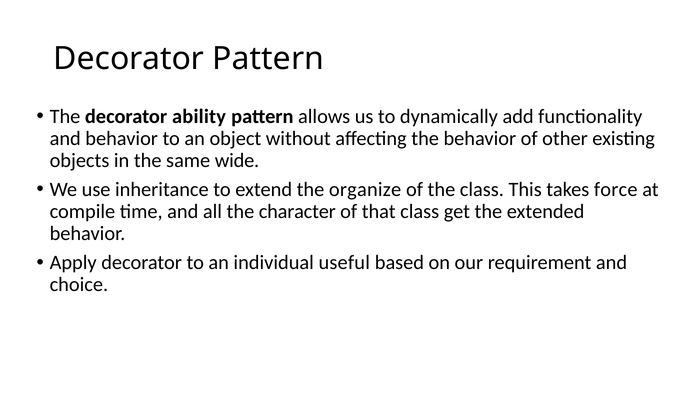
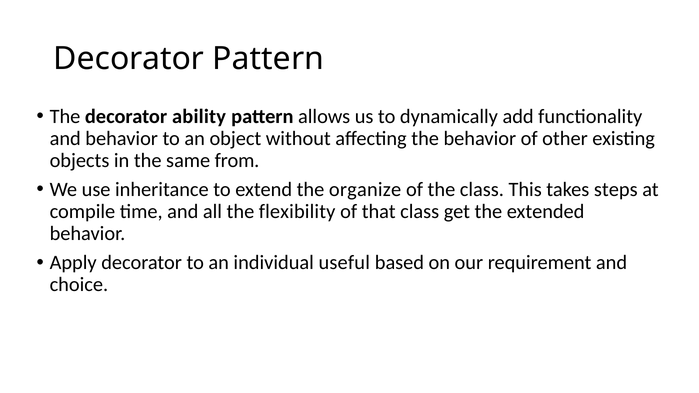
wide: wide -> from
force: force -> steps
character: character -> flexibility
